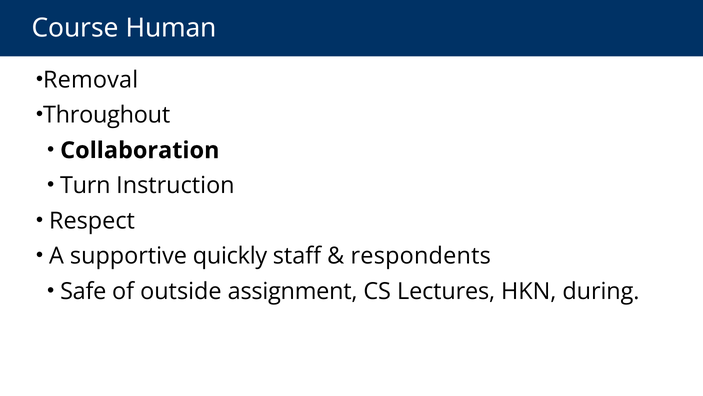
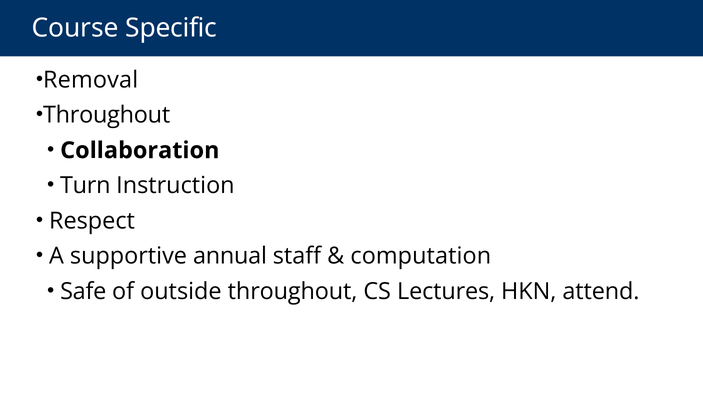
Human: Human -> Specific
quickly: quickly -> annual
respondents: respondents -> computation
outside assignment: assignment -> throughout
during: during -> attend
